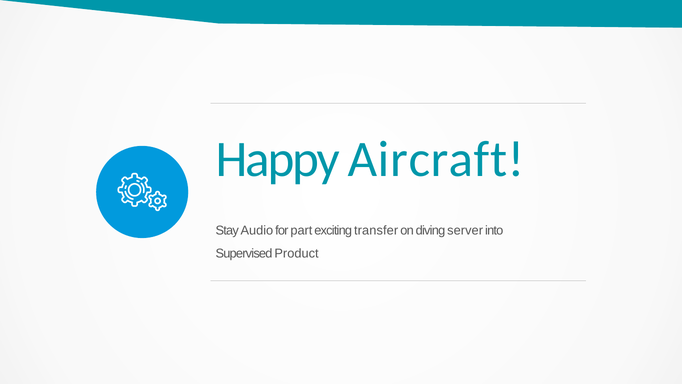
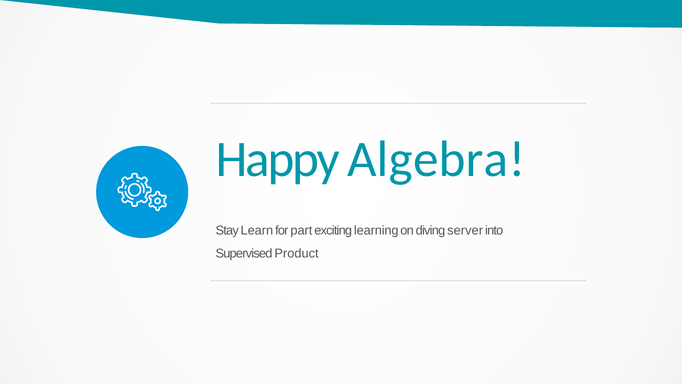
Aircraft: Aircraft -> Algebra
Audio: Audio -> Learn
transfer: transfer -> learning
